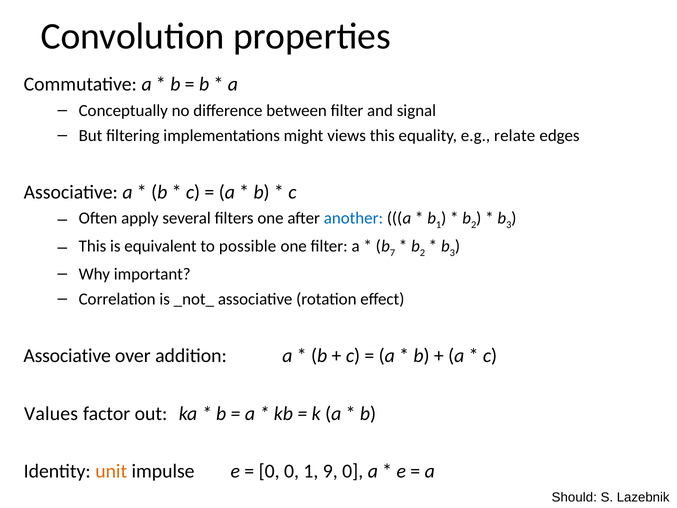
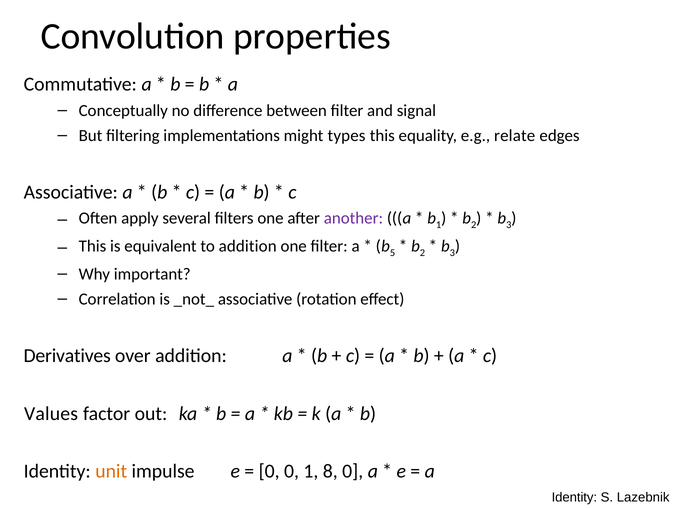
views: views -> types
another colour: blue -> purple
to possible: possible -> addition
7: 7 -> 5
Associative at (67, 355): Associative -> Derivatives
9: 9 -> 8
Should at (574, 497): Should -> Identity
